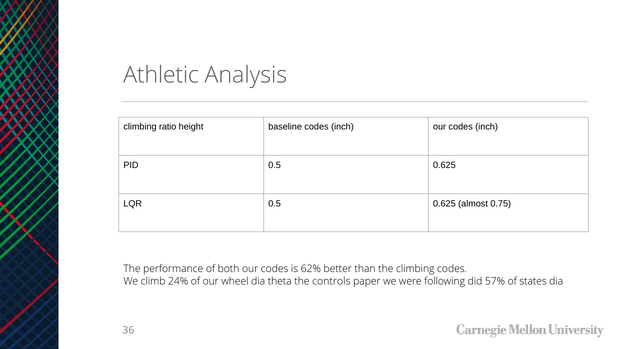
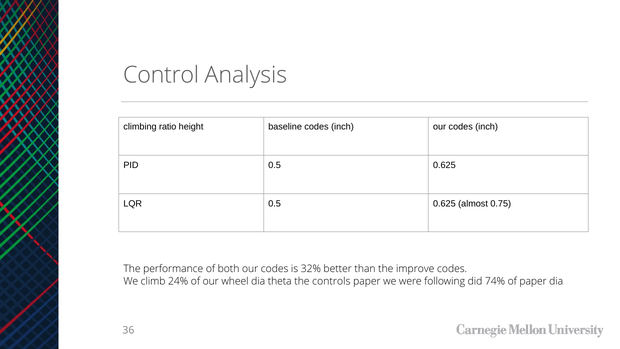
Athletic: Athletic -> Control
62%: 62% -> 32%
the climbing: climbing -> improve
57%: 57% -> 74%
of states: states -> paper
